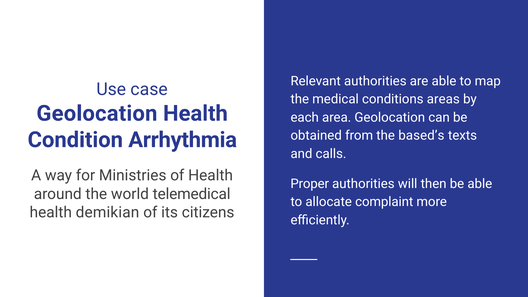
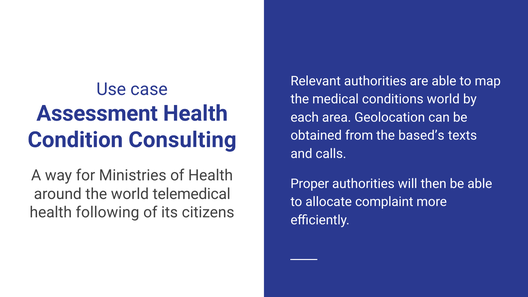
conditions areas: areas -> world
Geolocation at (97, 113): Geolocation -> Assessment
Arrhythmia: Arrhythmia -> Consulting
demikian: demikian -> following
